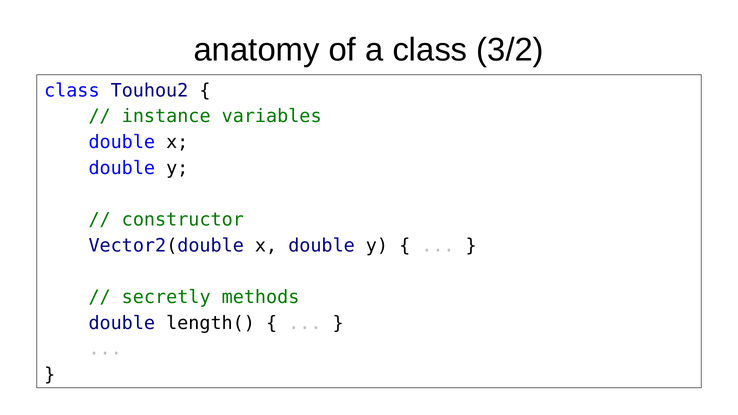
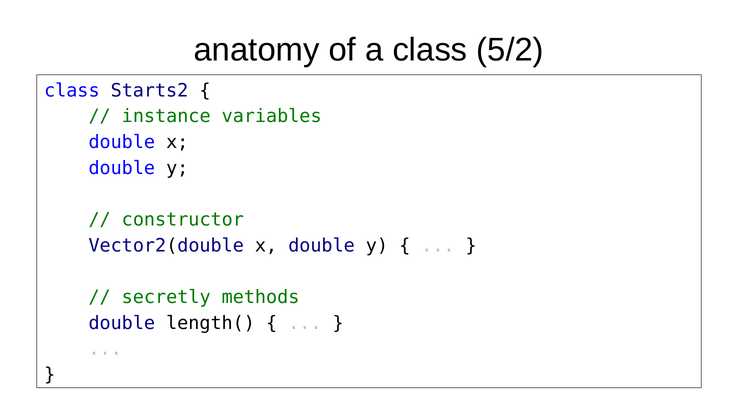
3/2: 3/2 -> 5/2
Touhou2: Touhou2 -> Starts2
